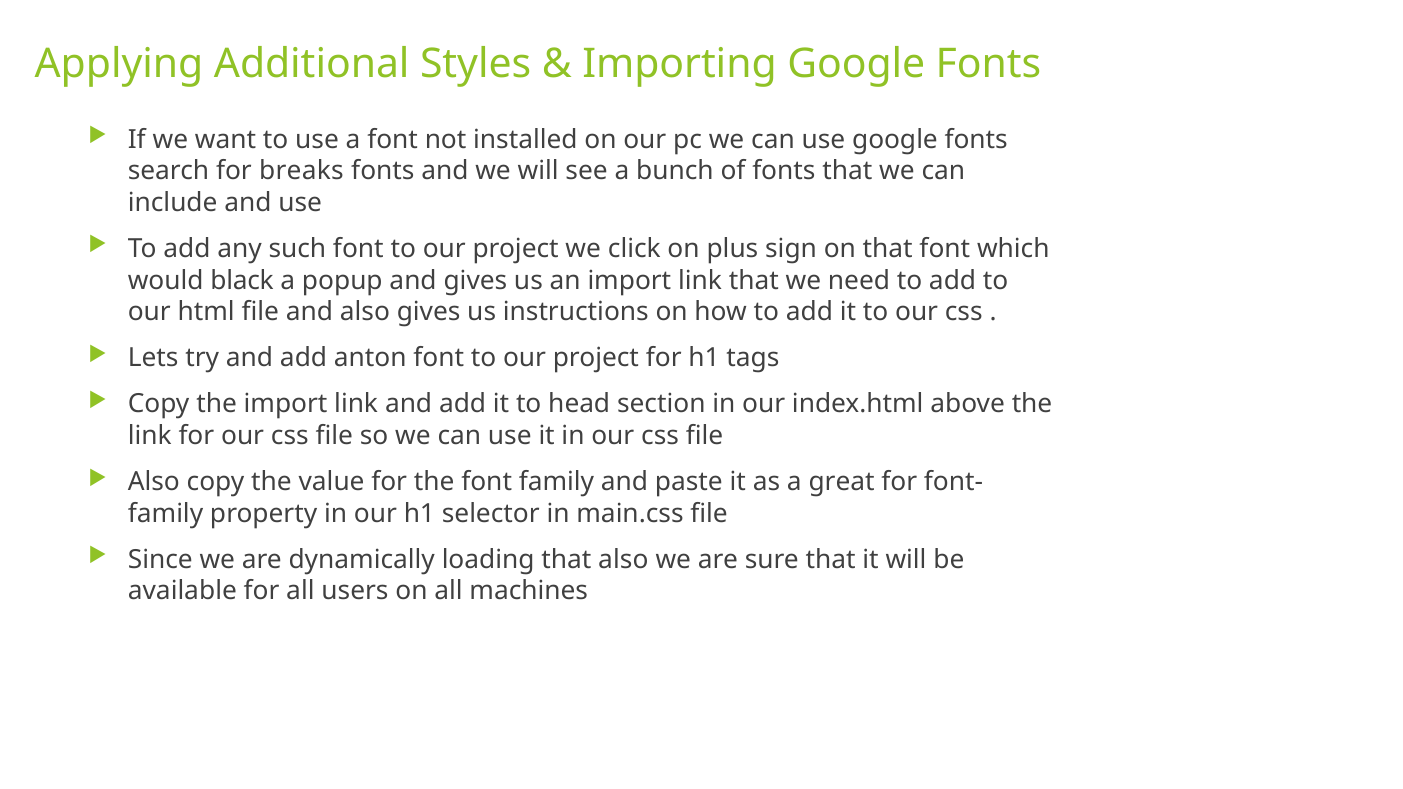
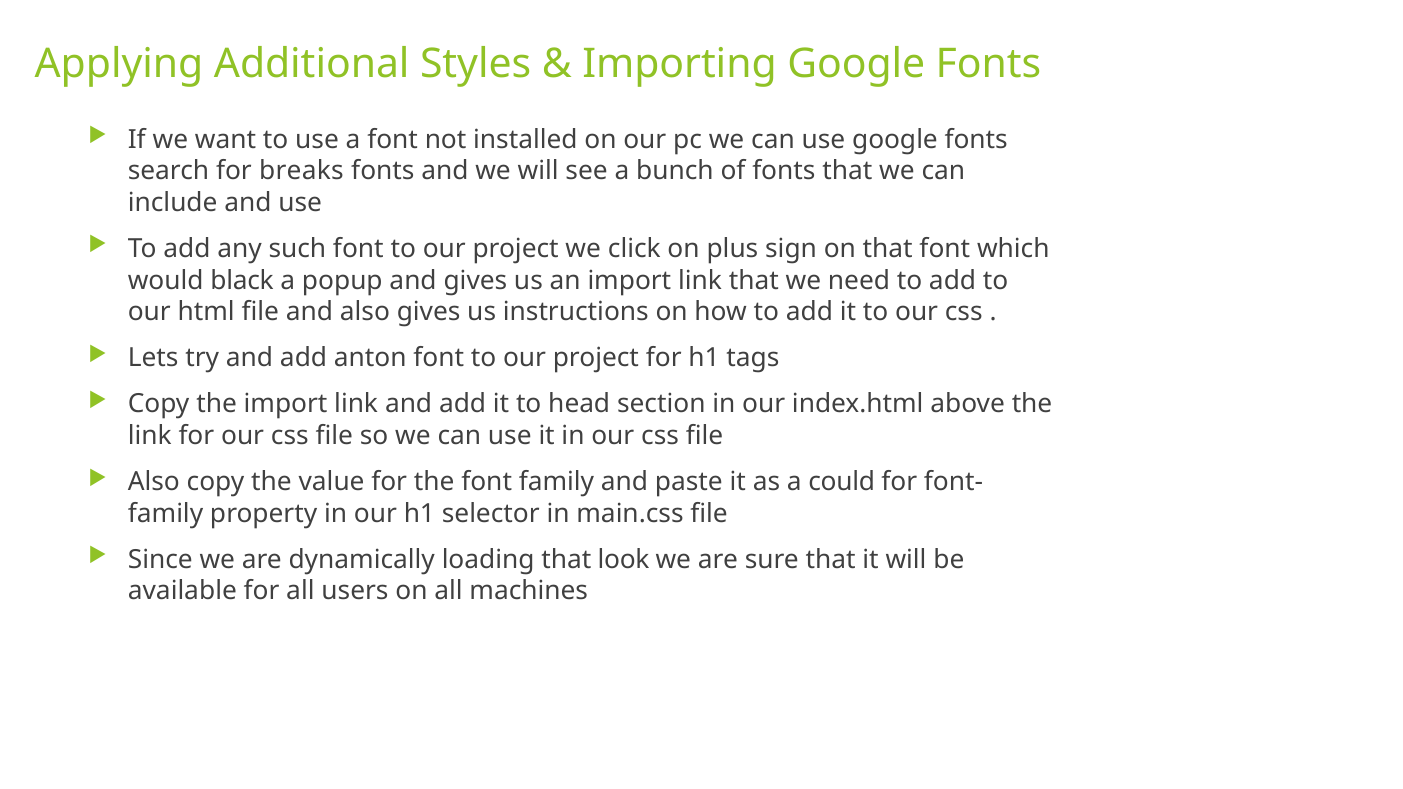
great: great -> could
that also: also -> look
